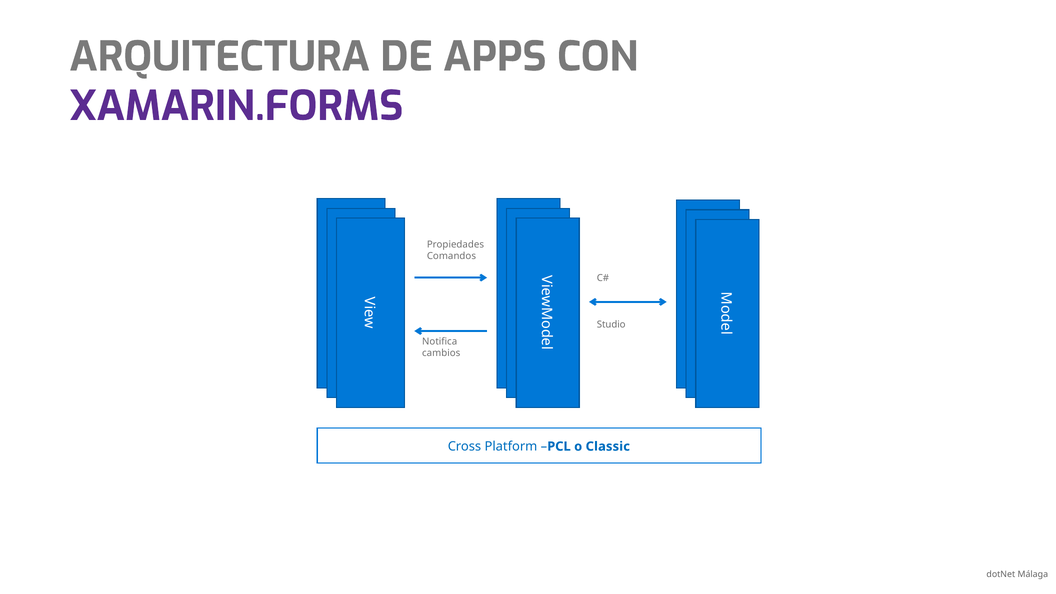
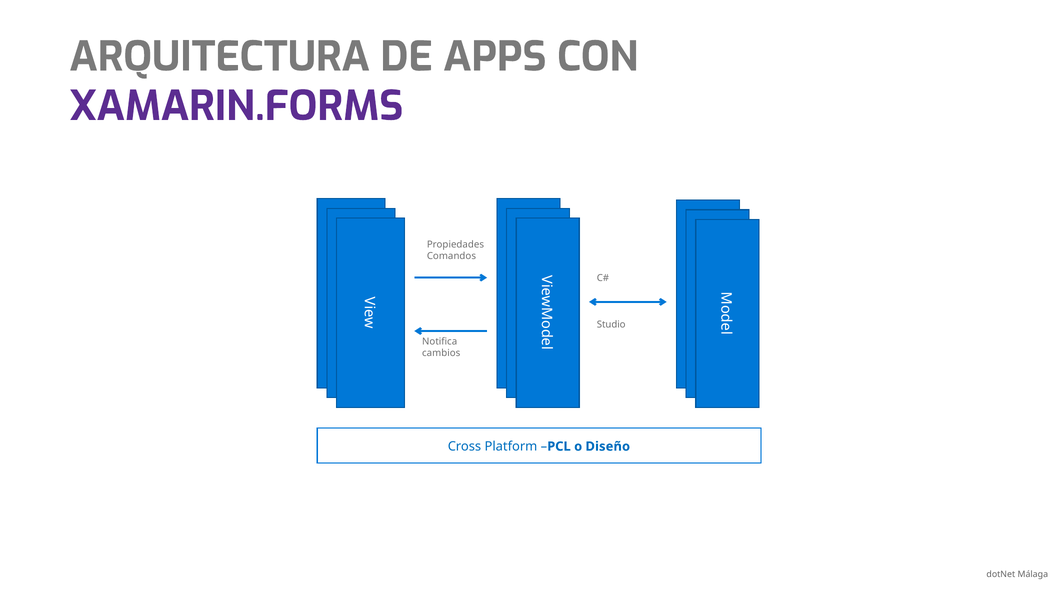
Classic: Classic -> Diseño
